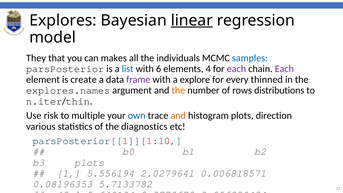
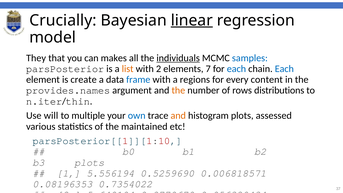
Explores: Explores -> Crucially
individuals underline: none -> present
list colour: blue -> orange
with 6: 6 -> 2
elements 4: 4 -> 7
each at (236, 69) colour: purple -> blue
Each at (284, 69) colour: purple -> blue
frame colour: purple -> blue
explore: explore -> regions
thinned: thinned -> content
explores.names: explores.names -> provides.names
risk: risk -> will
direction: direction -> assessed
diagnostics: diagnostics -> maintained
2.0279641: 2.0279641 -> 0.5259690
5.7133782: 5.7133782 -> 0.7354022
